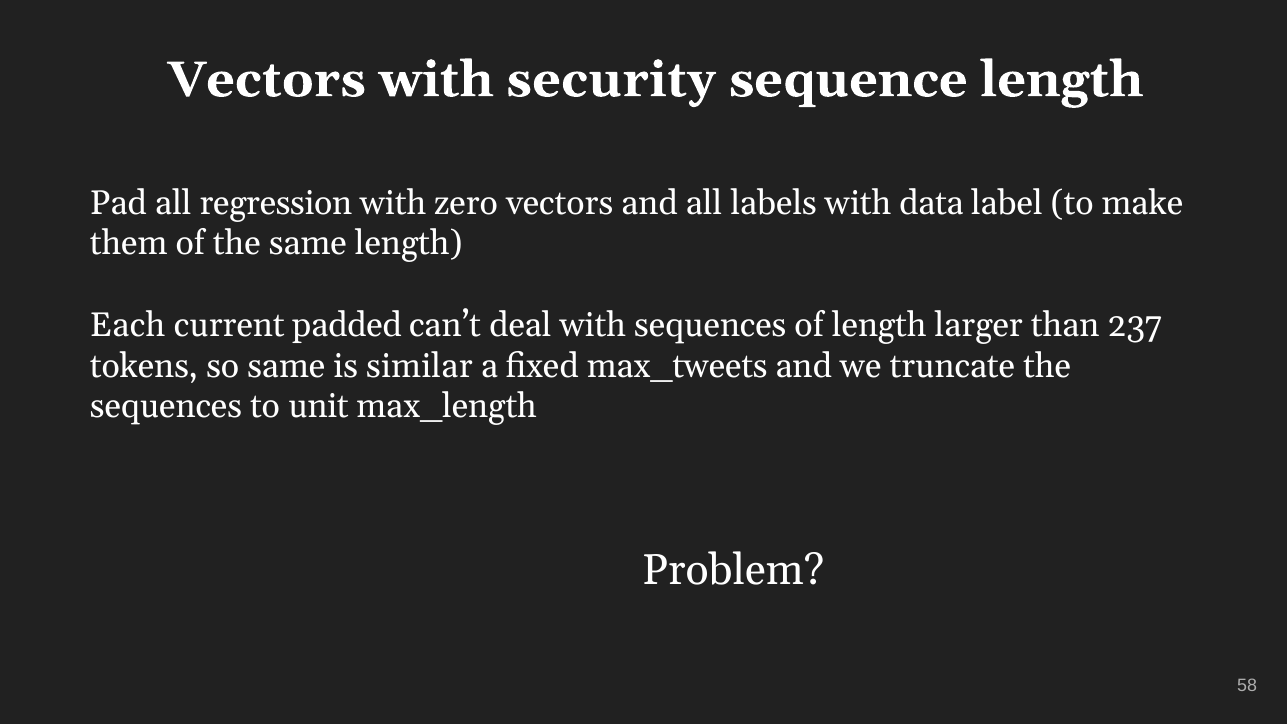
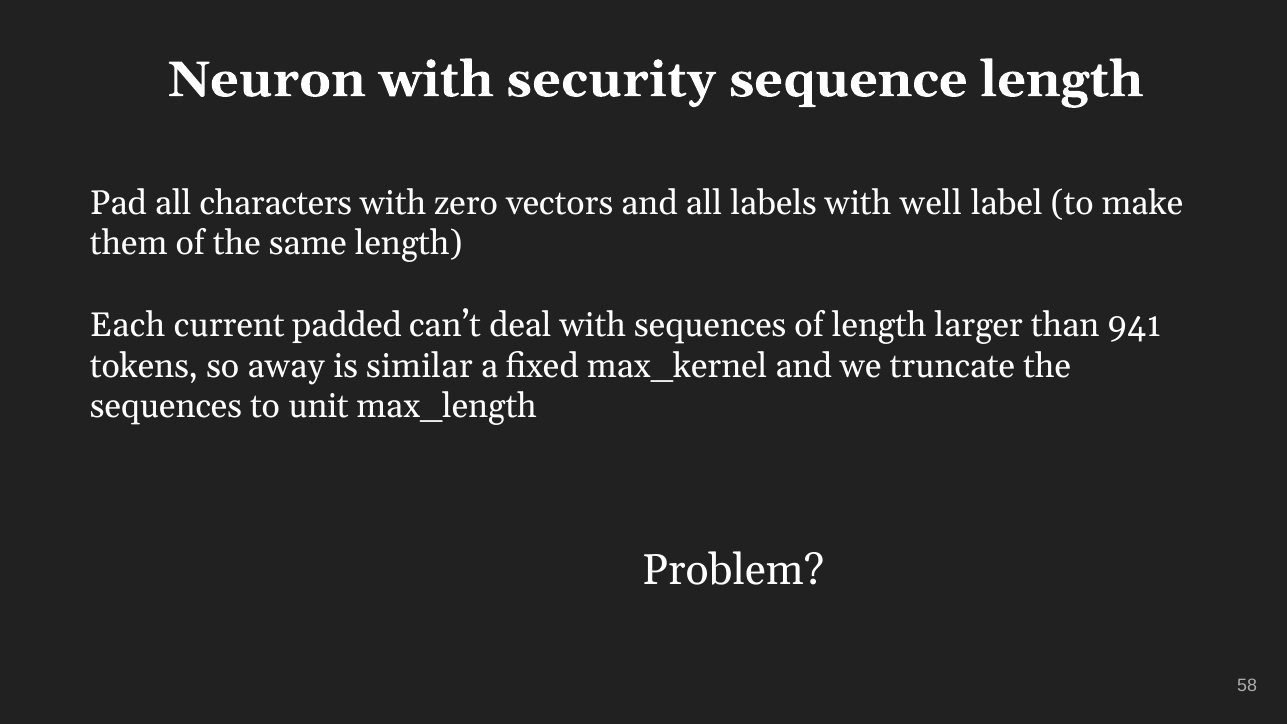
Vectors at (267, 80): Vectors -> Neuron
regression: regression -> characters
data: data -> well
237: 237 -> 941
so same: same -> away
max_tweets: max_tweets -> max_kernel
